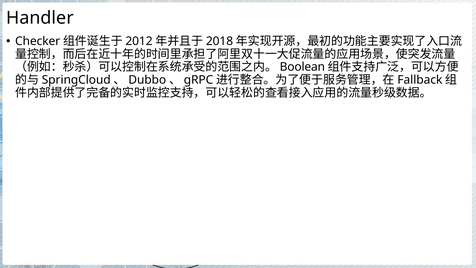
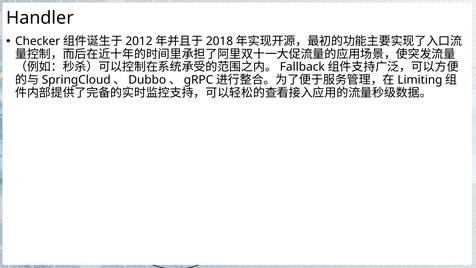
Boolean: Boolean -> Fallback
Fallback: Fallback -> Limiting
